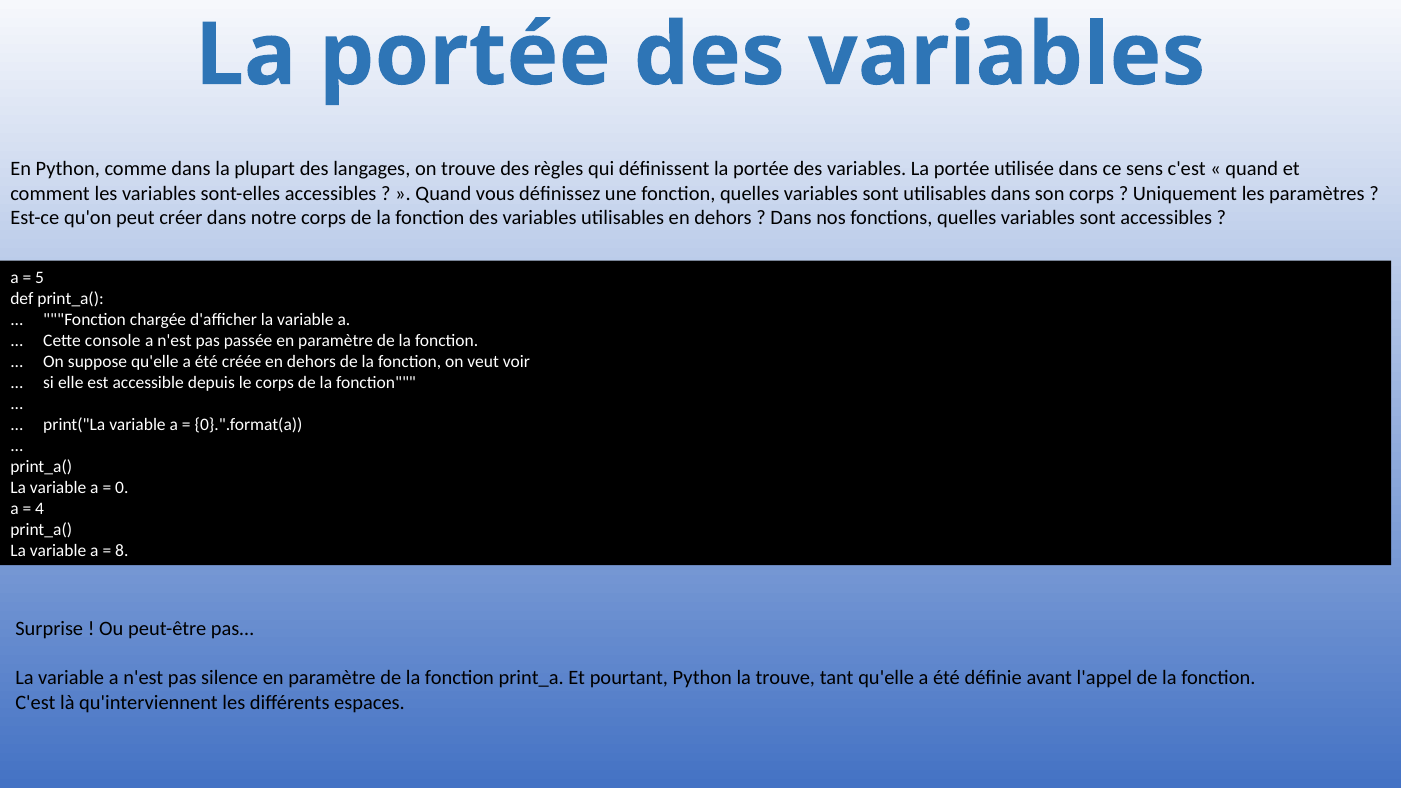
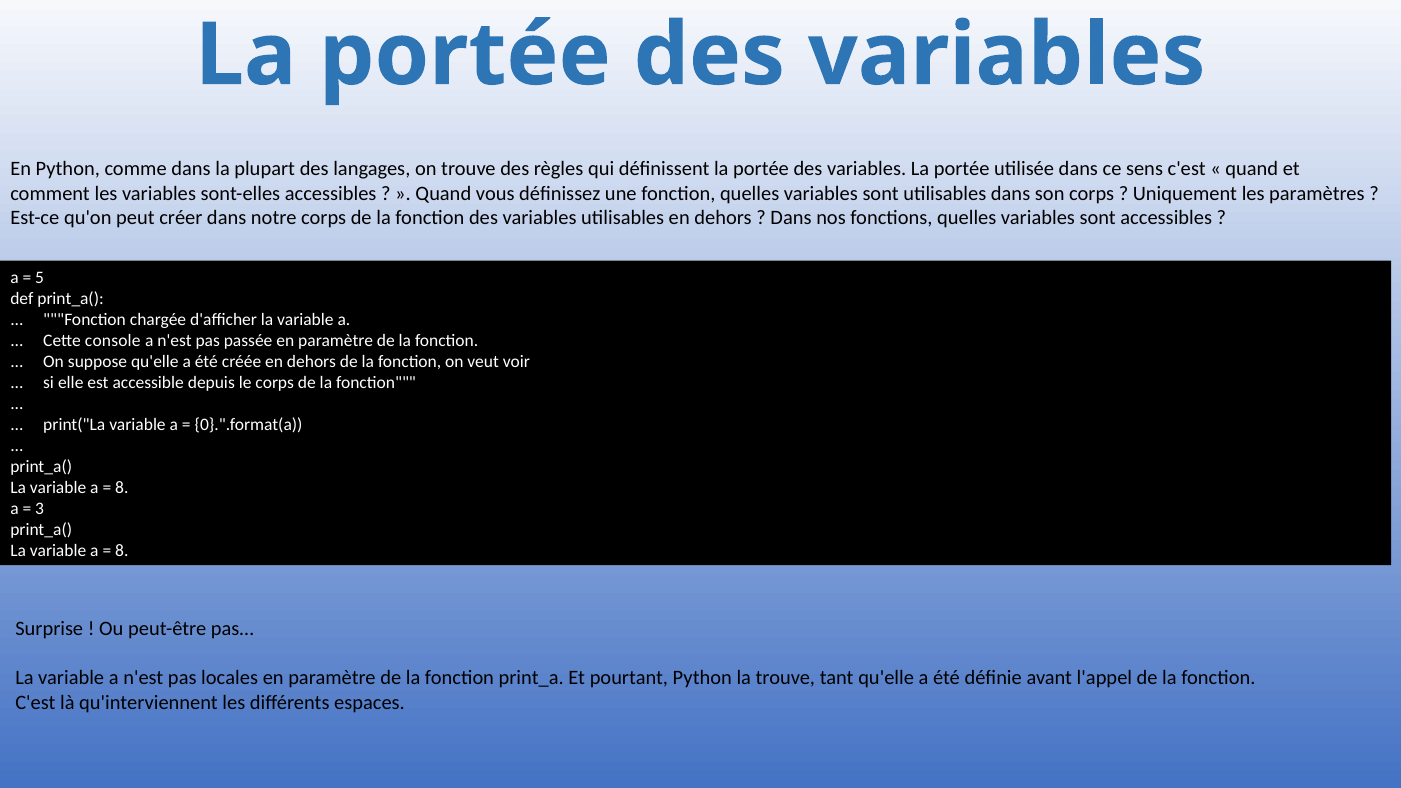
0 at (122, 488): 0 -> 8
4: 4 -> 3
silence: silence -> locales
